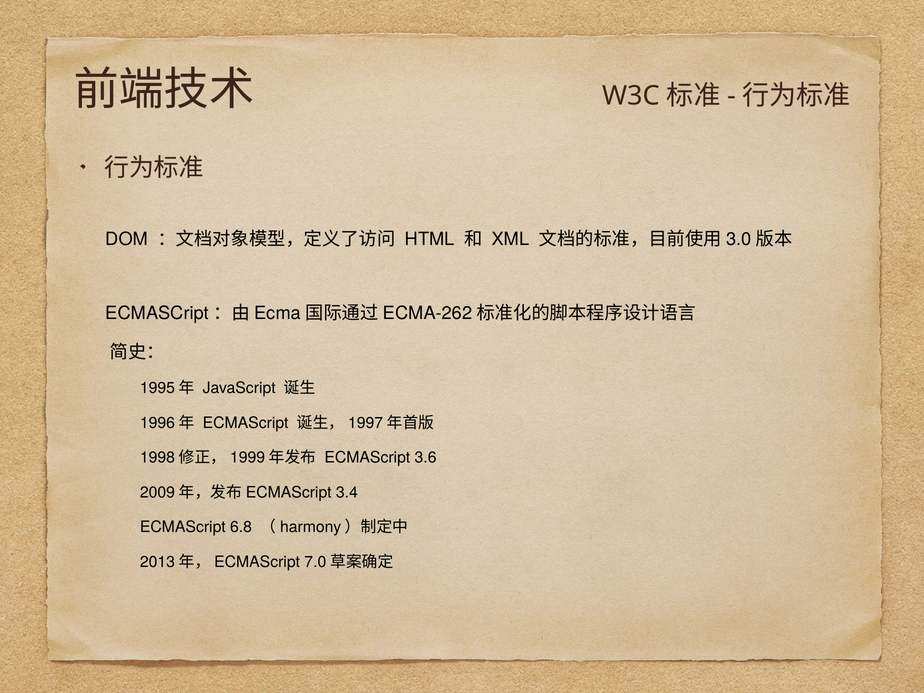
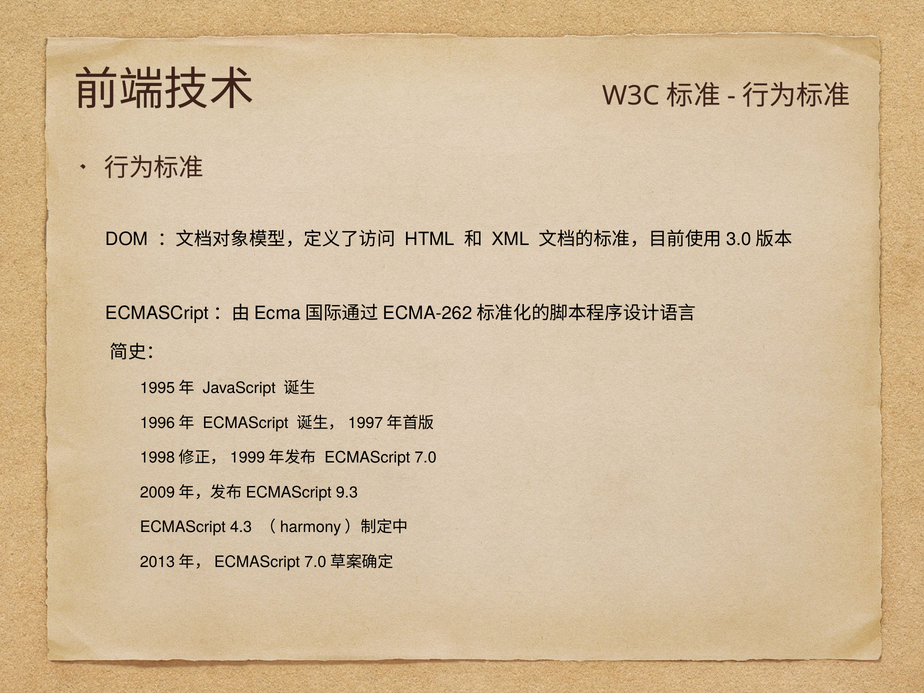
3.6: 3.6 -> 7.0
3.4: 3.4 -> 9.3
6.8: 6.8 -> 4.3
